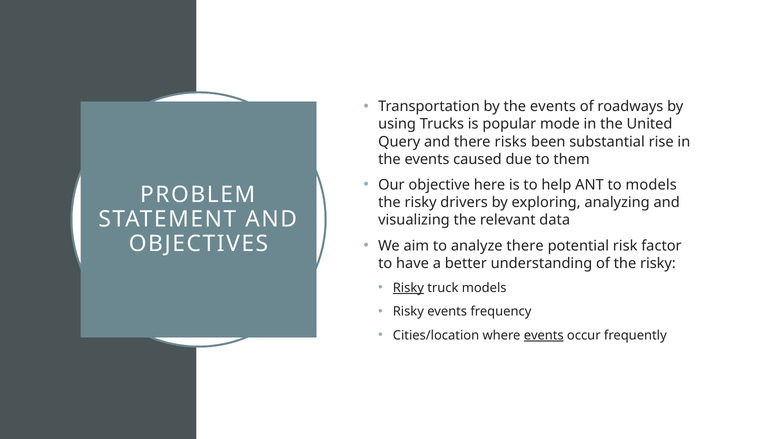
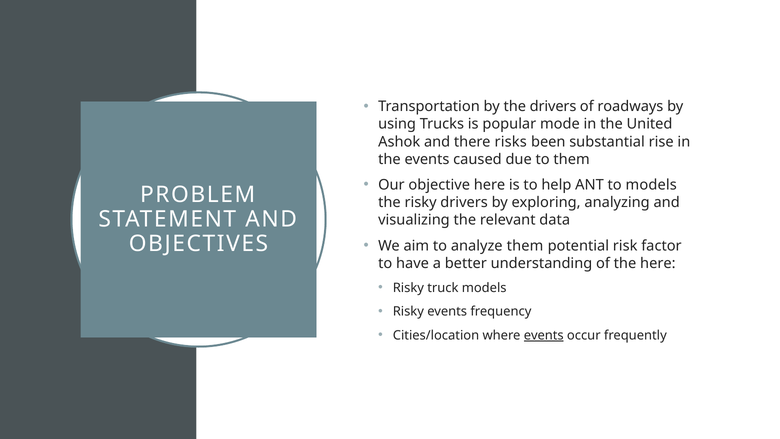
by the events: events -> drivers
Query: Query -> Ashok
analyze there: there -> them
of the risky: risky -> here
Risky at (408, 288) underline: present -> none
